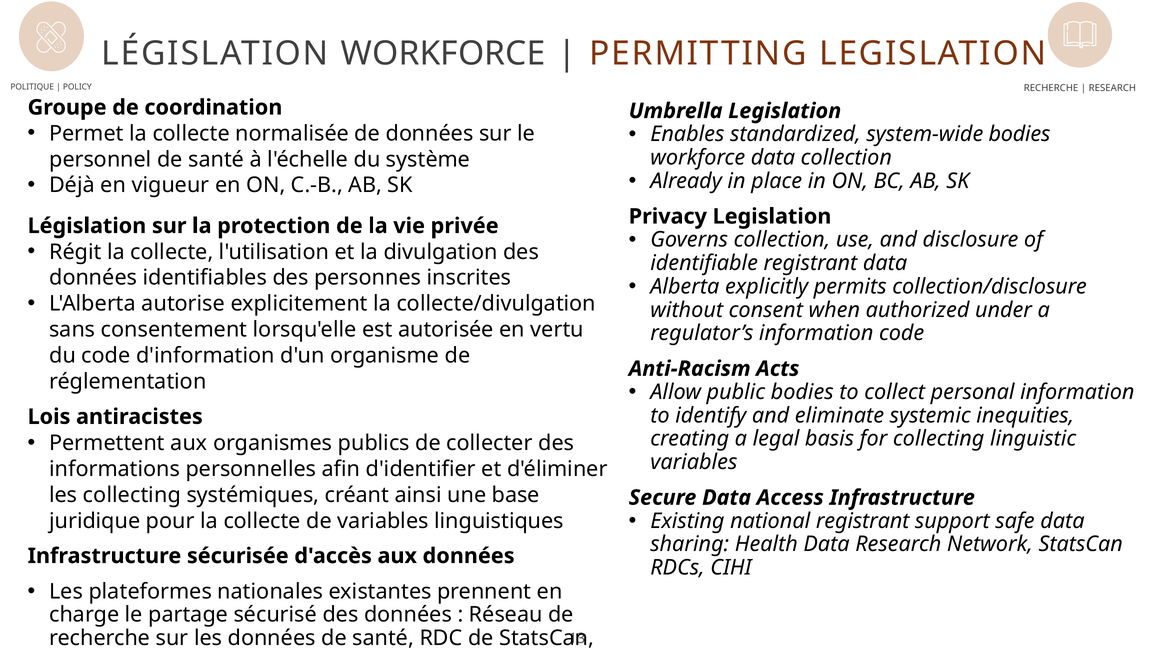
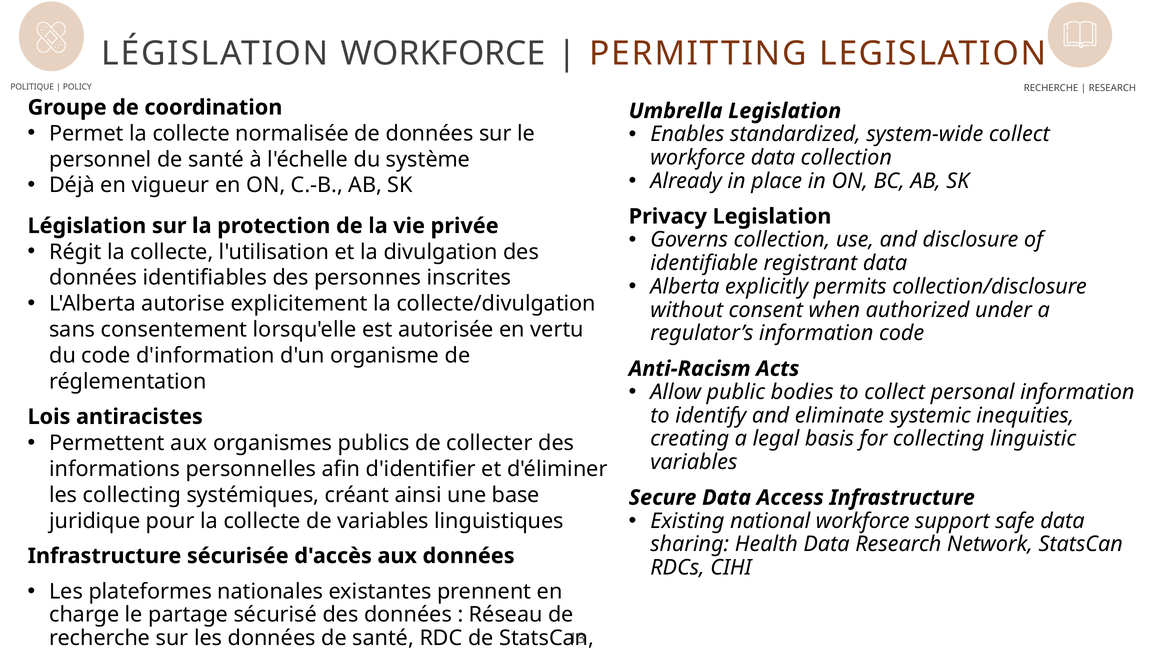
system-wide bodies: bodies -> collect
national registrant: registrant -> workforce
